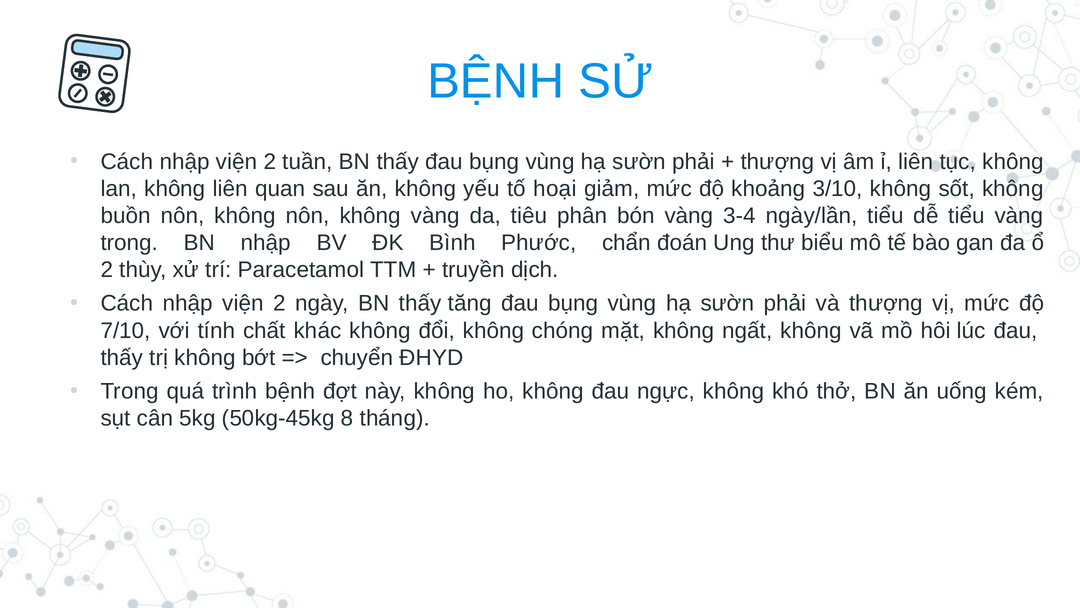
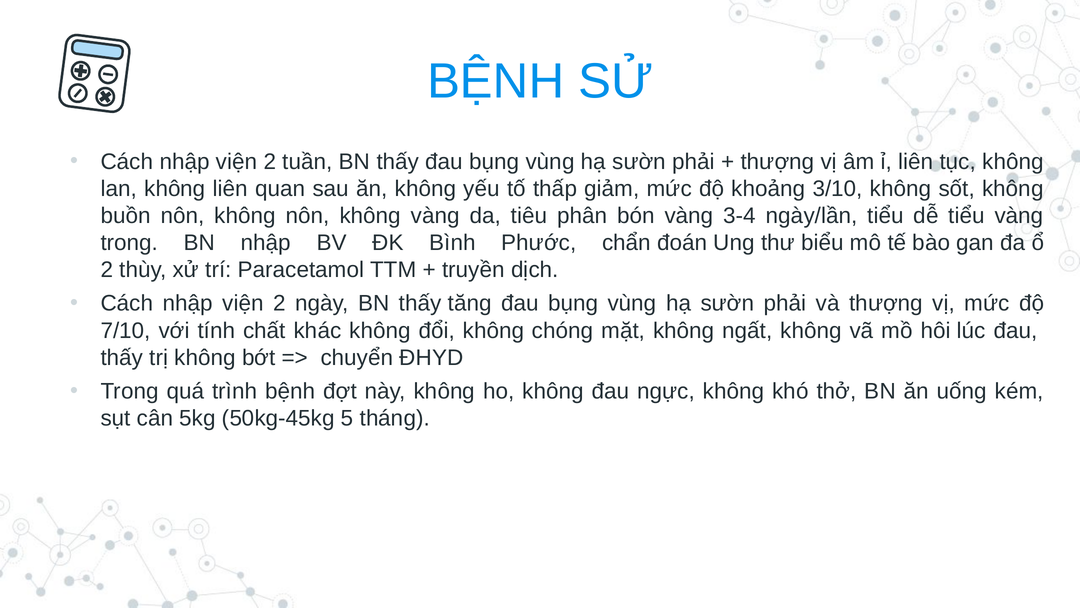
hoại: hoại -> thấp
8: 8 -> 5
